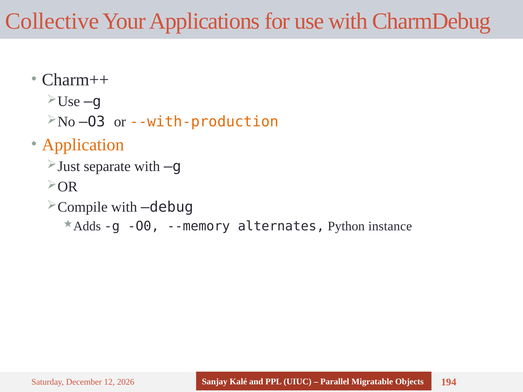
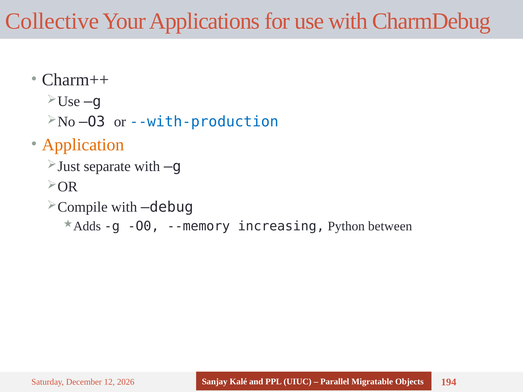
--with-production colour: orange -> blue
alternates: alternates -> increasing
instance: instance -> between
